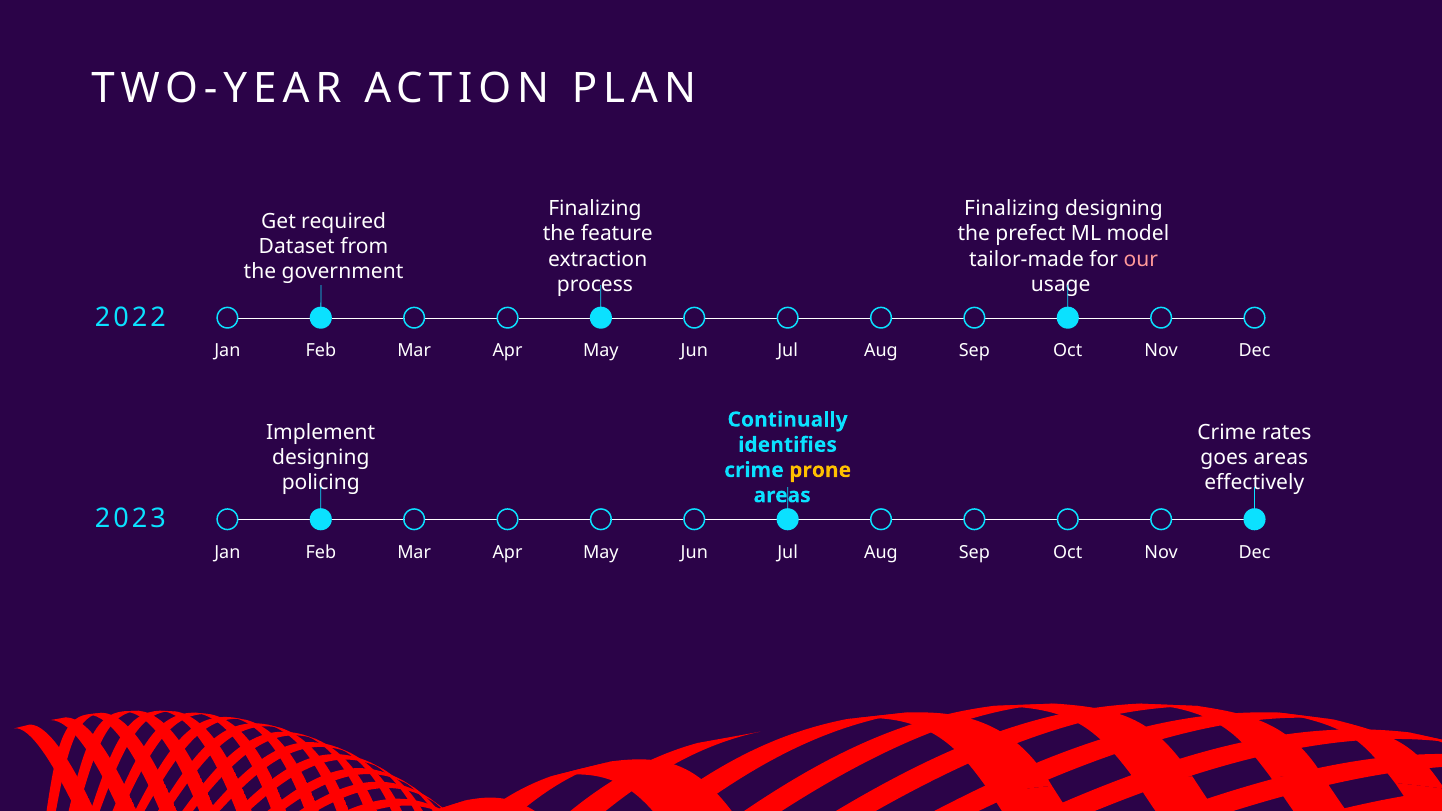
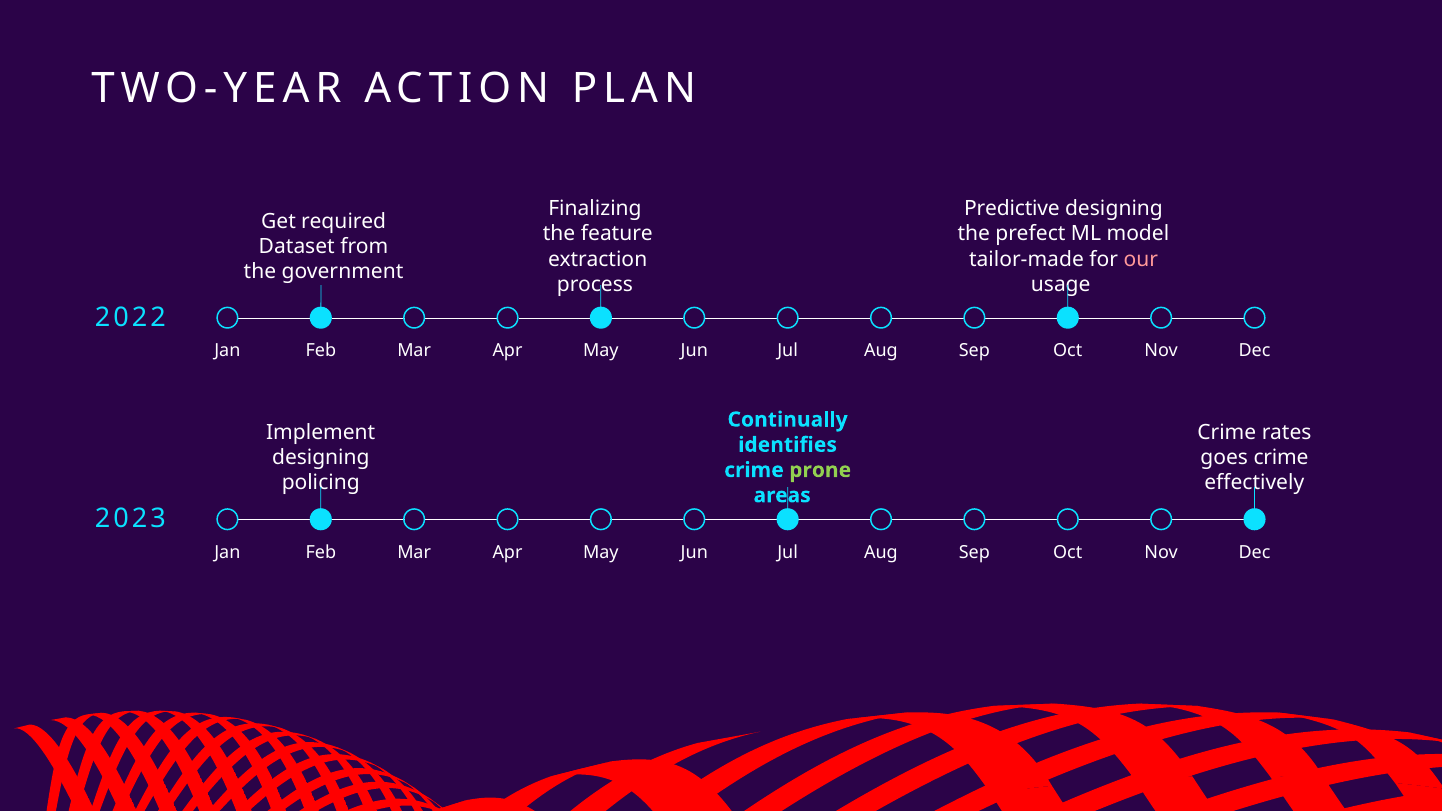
Finalizing at (1012, 209): Finalizing -> Predictive
goes areas: areas -> crime
prone colour: yellow -> light green
